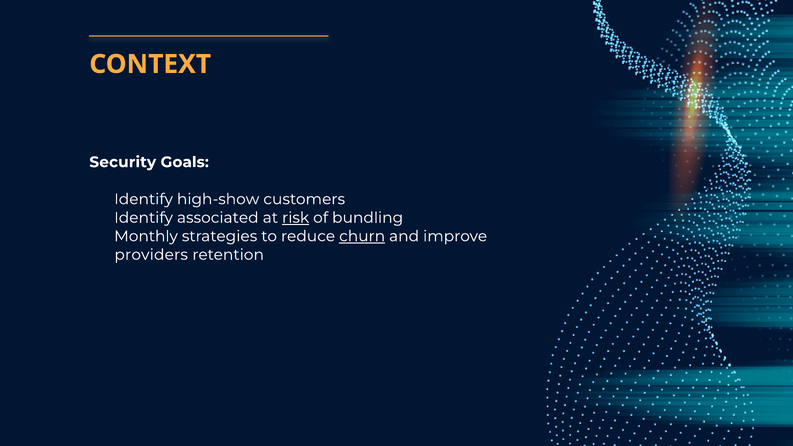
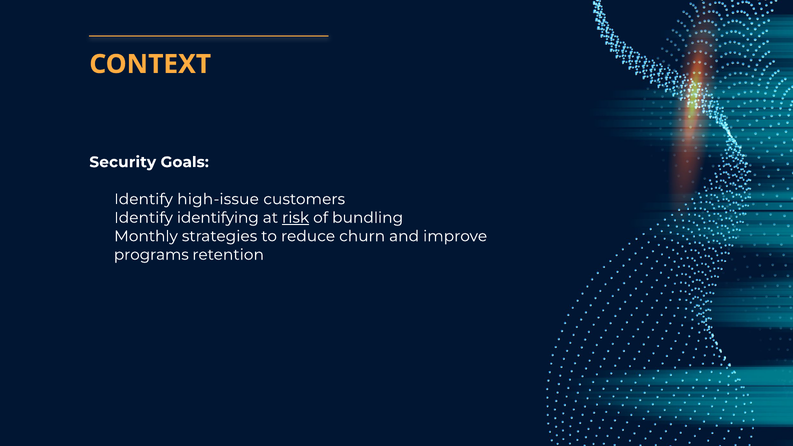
high-show: high-show -> high-issue
associated: associated -> identifying
churn underline: present -> none
providers: providers -> programs
